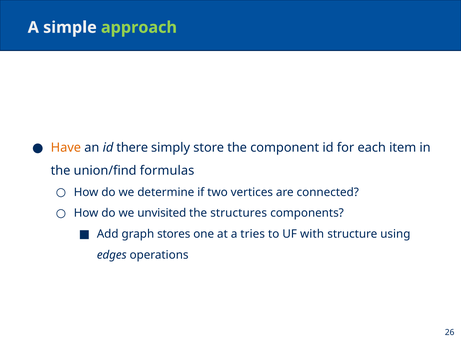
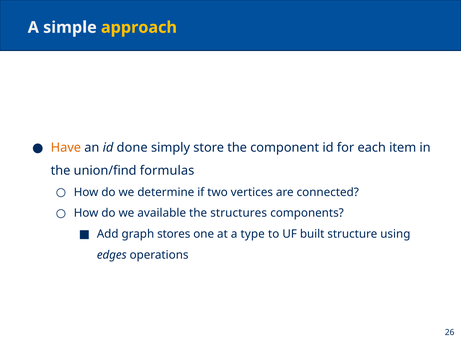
approach colour: light green -> yellow
there: there -> done
unvisited: unvisited -> available
tries: tries -> type
with: with -> built
